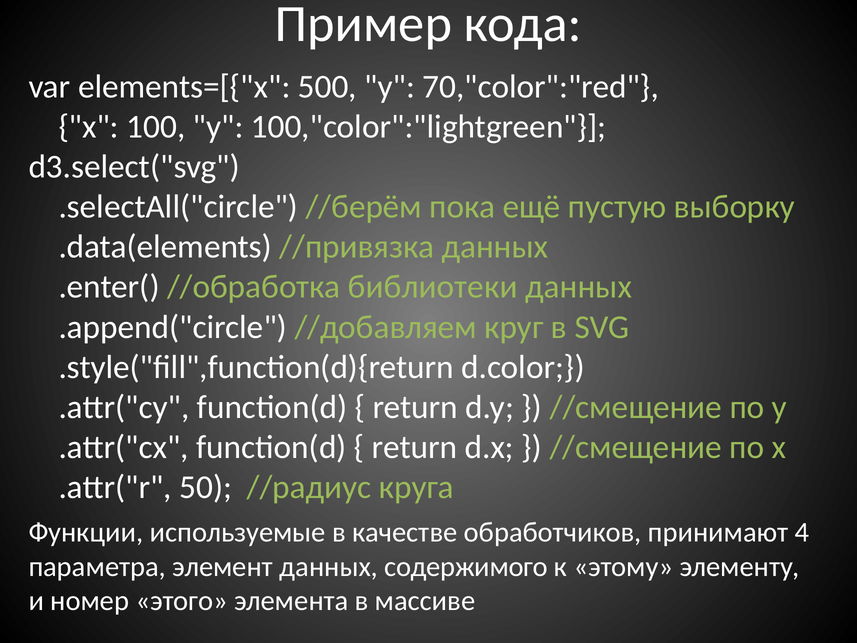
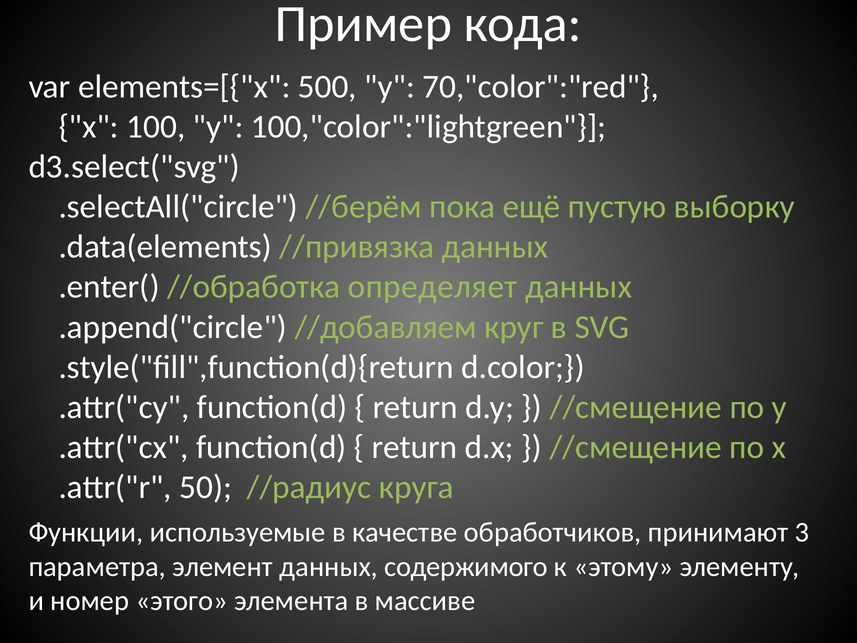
библиотеки: библиотеки -> определяет
4: 4 -> 3
